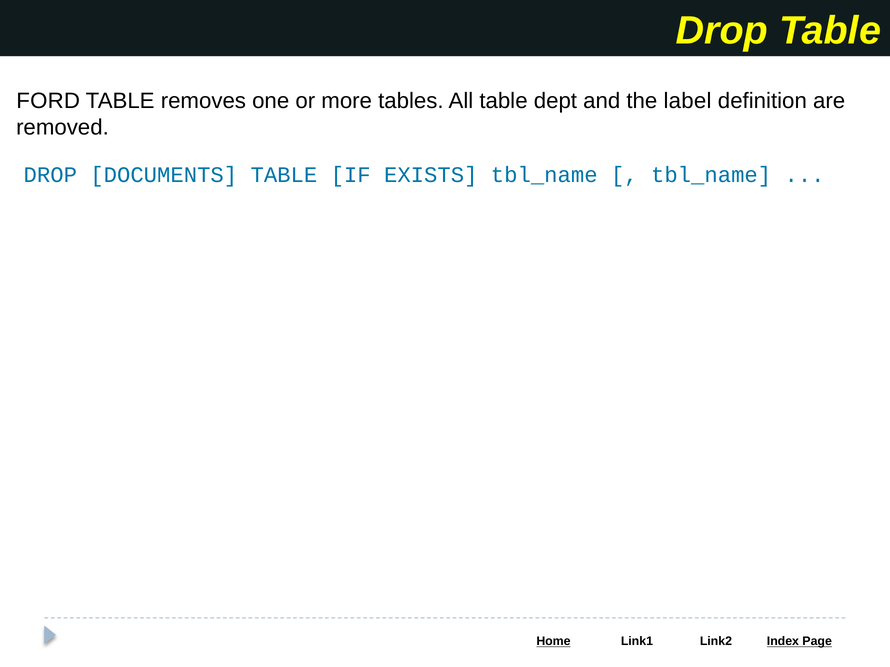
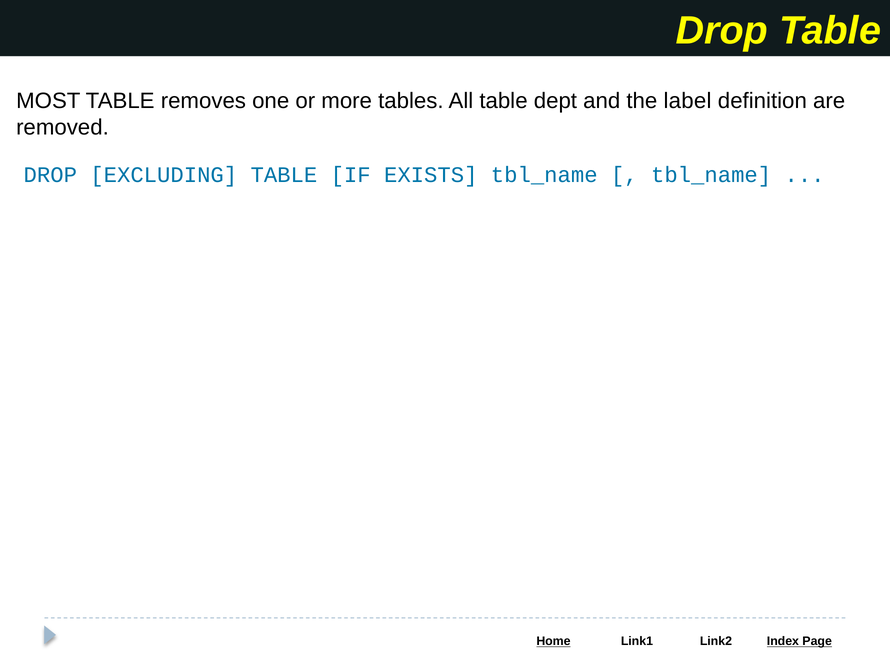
FORD: FORD -> MOST
DOCUMENTS: DOCUMENTS -> EXCLUDING
